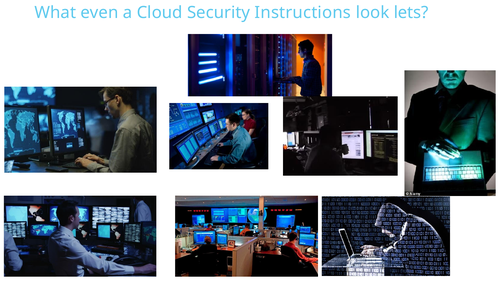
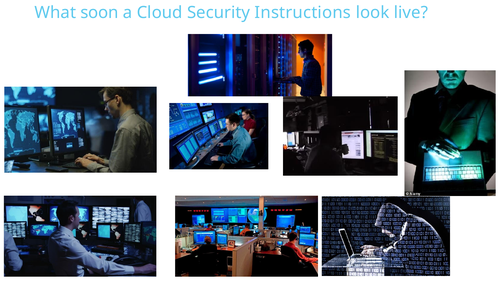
even: even -> soon
lets: lets -> live
